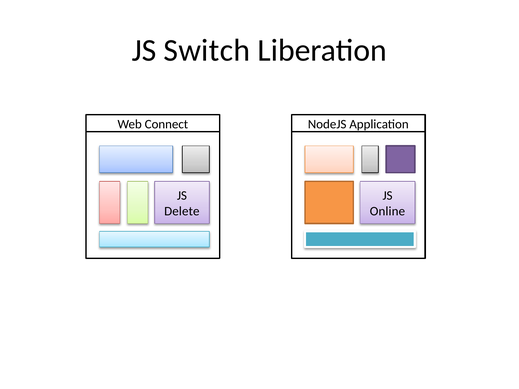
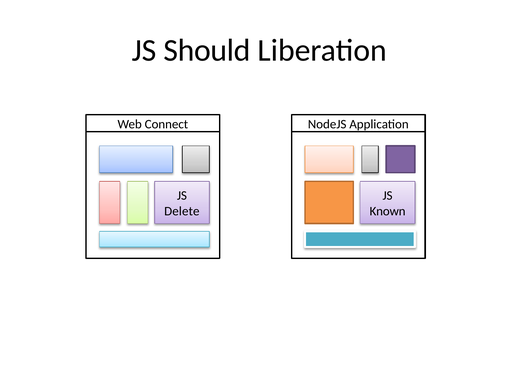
Switch: Switch -> Should
Online: Online -> Known
